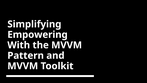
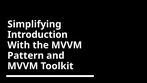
Empowering: Empowering -> Introduction
